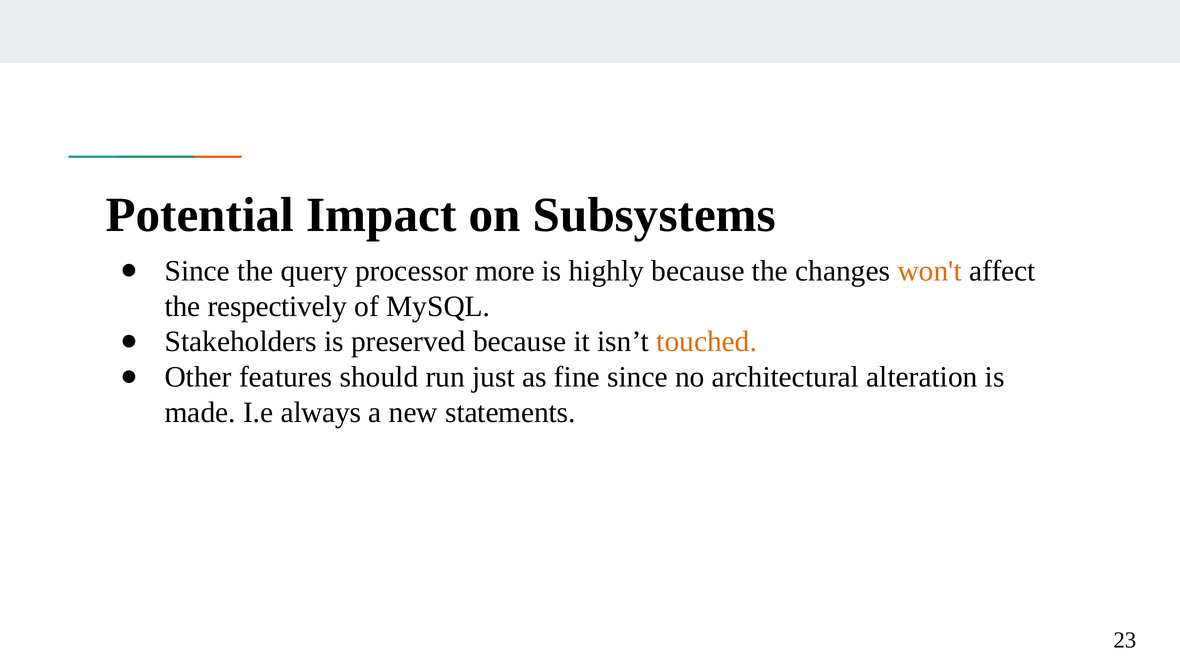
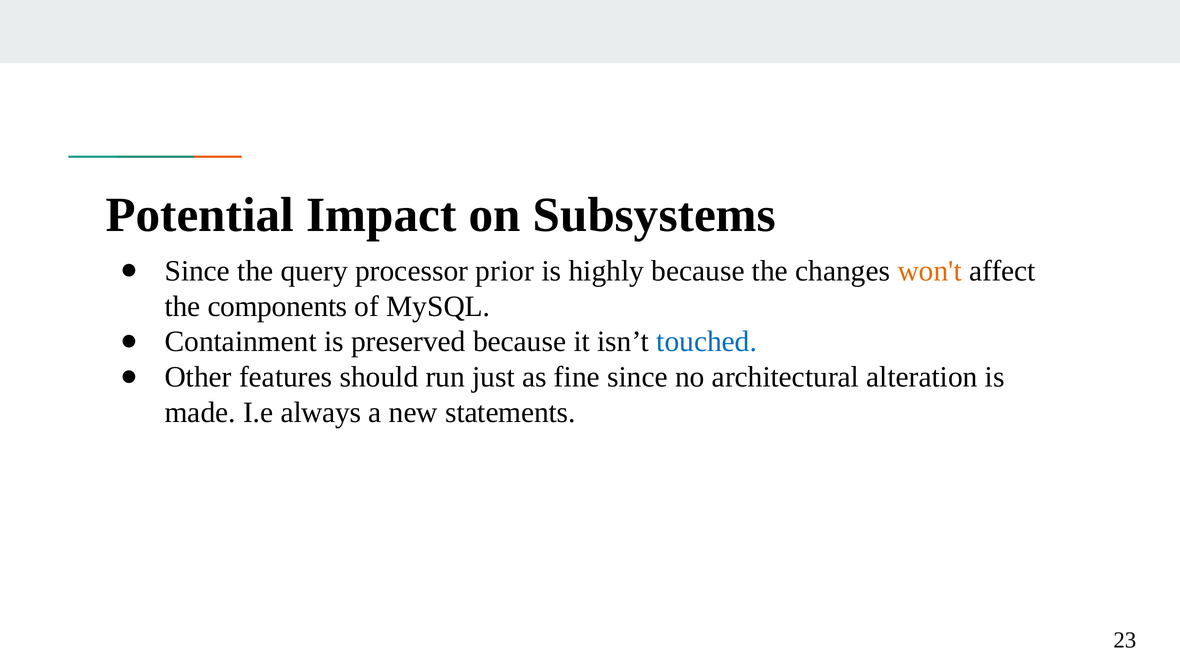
more: more -> prior
respectively: respectively -> components
Stakeholders: Stakeholders -> Containment
touched colour: orange -> blue
